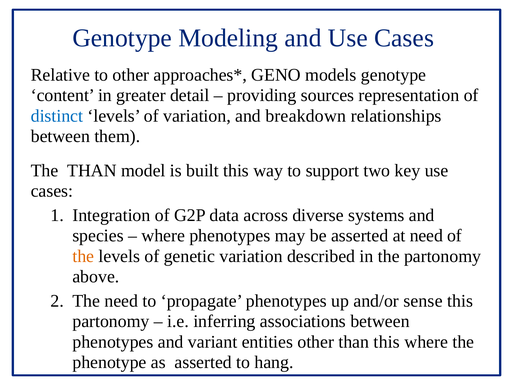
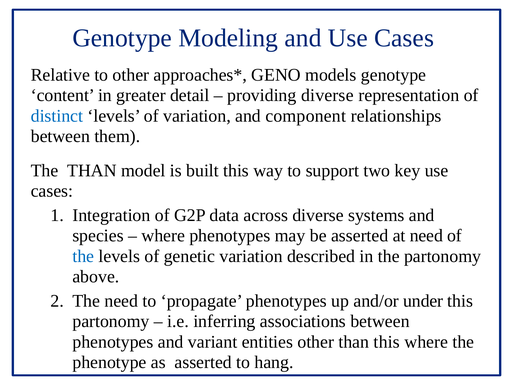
providing sources: sources -> diverse
breakdown: breakdown -> component
the at (83, 256) colour: orange -> blue
sense: sense -> under
